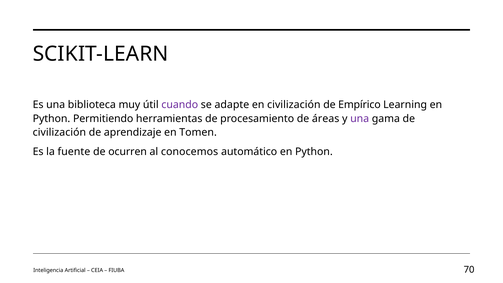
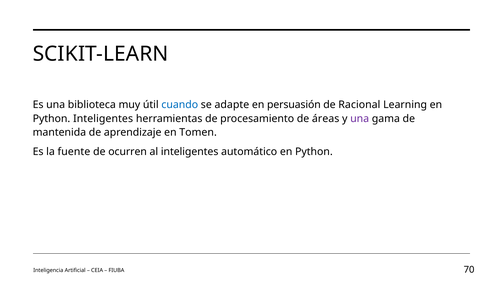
cuando colour: purple -> blue
en civilización: civilización -> persuasión
Empírico: Empírico -> Racional
Python Permitiendo: Permitiendo -> Inteligentes
civilización at (59, 132): civilización -> mantenida
al conocemos: conocemos -> inteligentes
